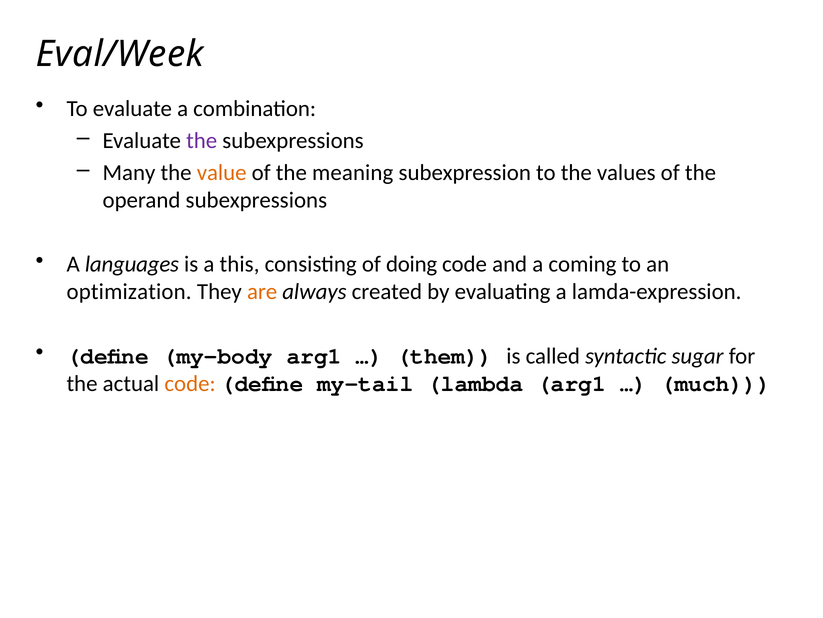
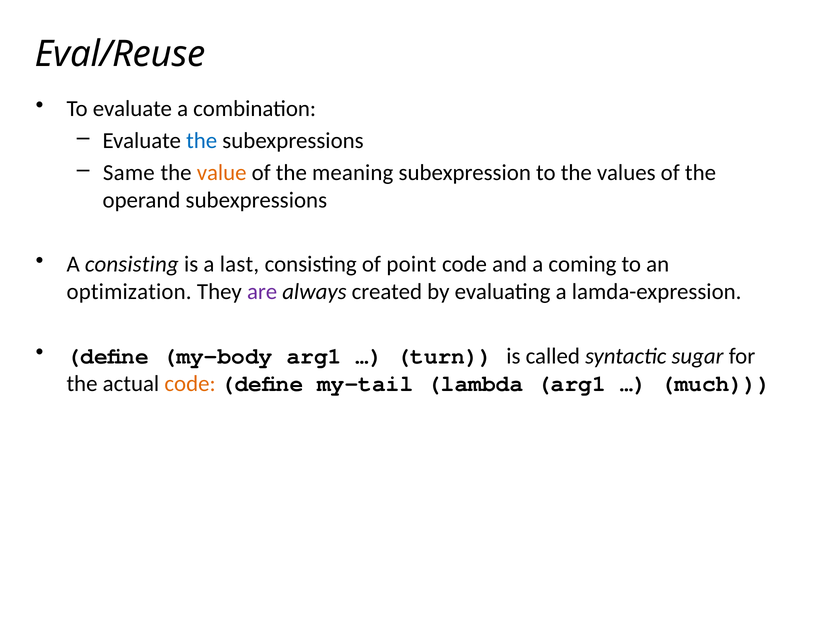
Eval/Week: Eval/Week -> Eval/Reuse
the at (202, 141) colour: purple -> blue
Many: Many -> Same
A languages: languages -> consisting
this: this -> last
doing: doing -> point
are colour: orange -> purple
them: them -> turn
